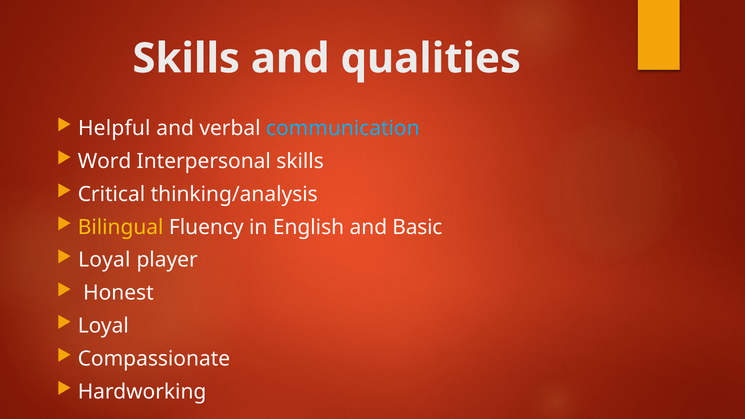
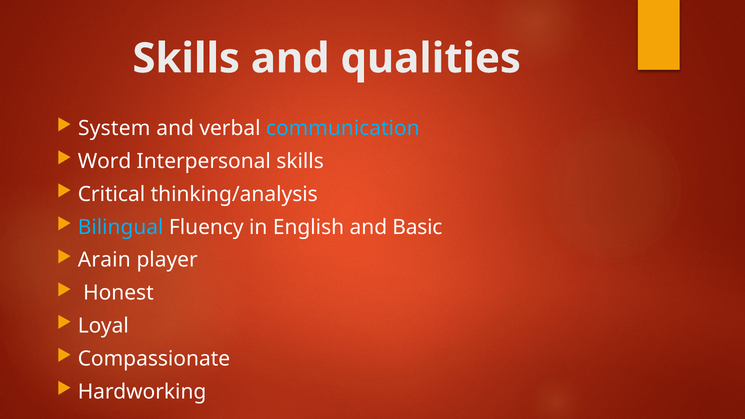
Helpful: Helpful -> System
Bilingual colour: yellow -> light blue
Loyal at (104, 260): Loyal -> Arain
